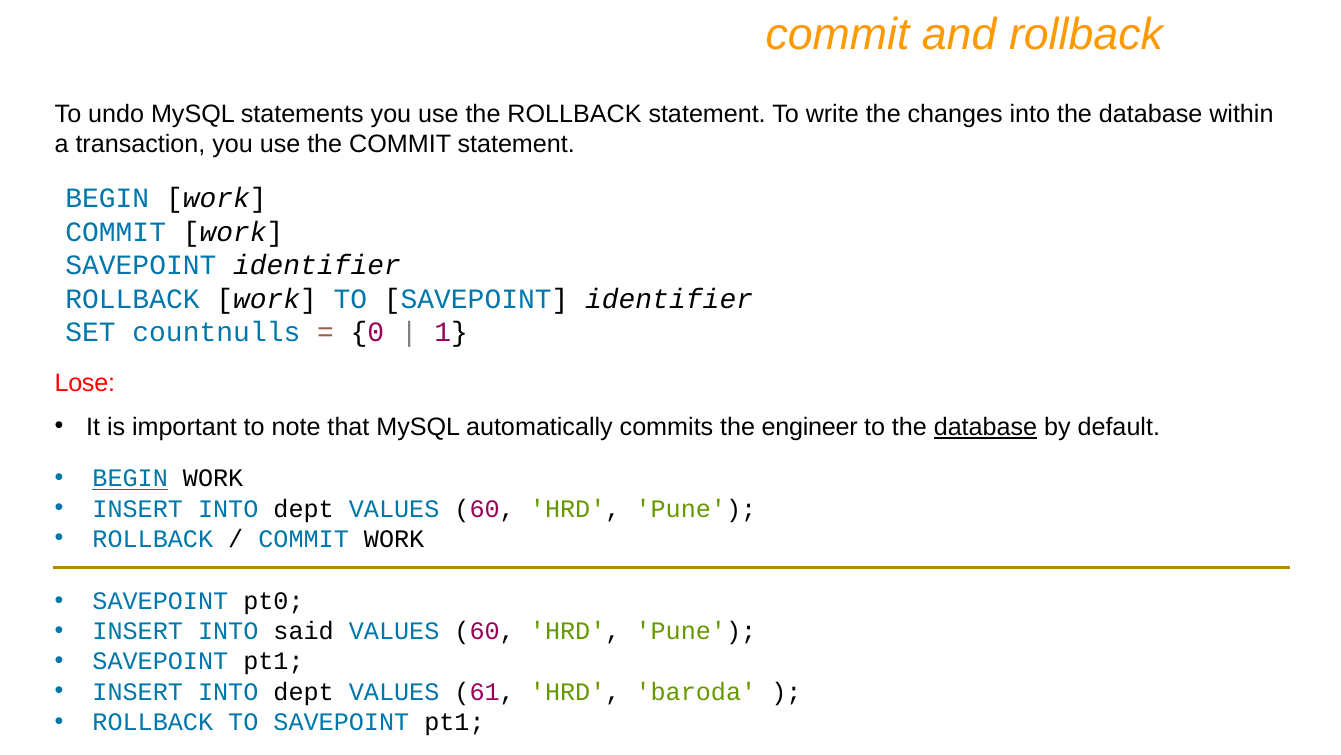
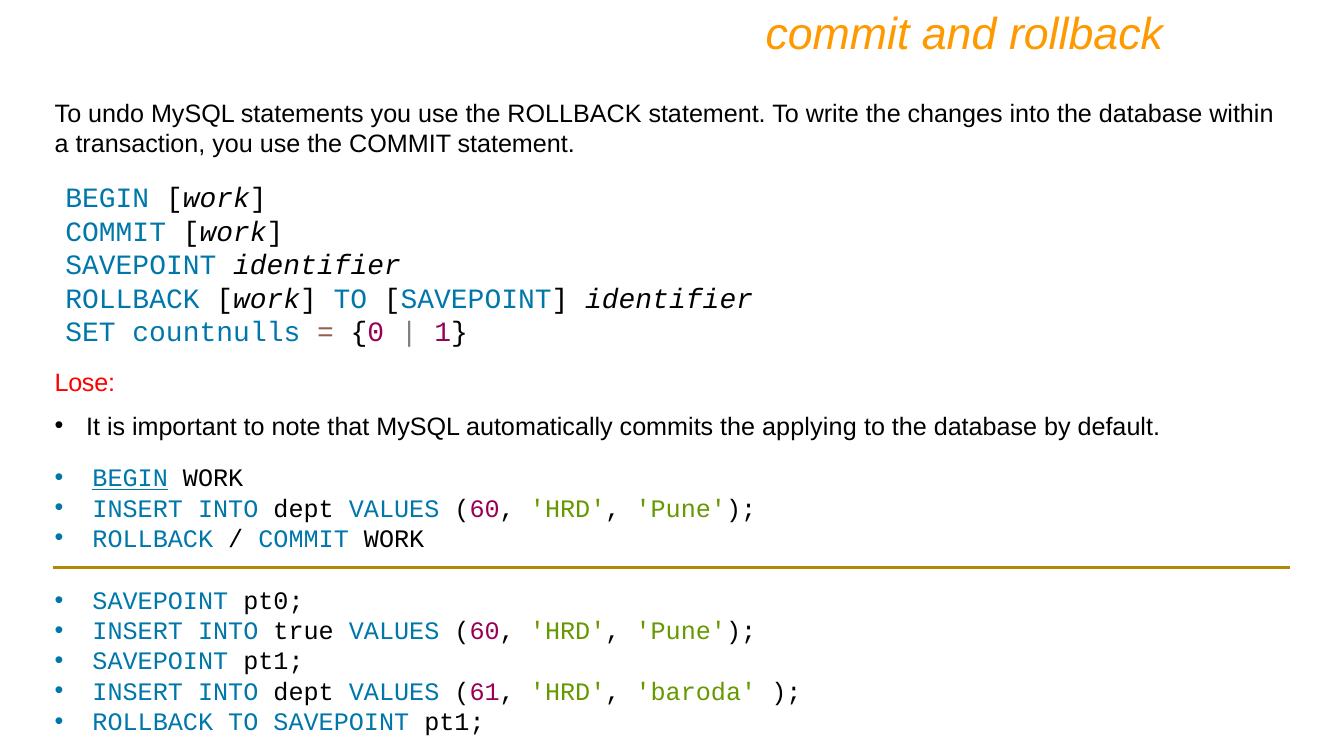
engineer: engineer -> applying
database at (985, 427) underline: present -> none
said: said -> true
